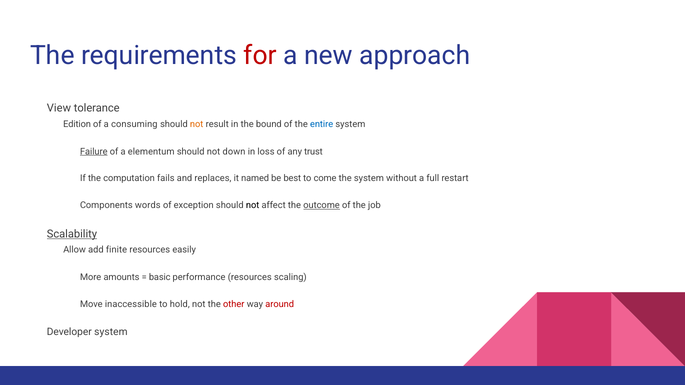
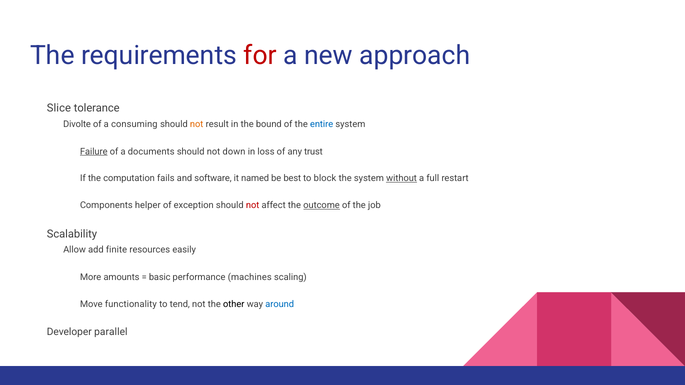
View: View -> Slice
Edition: Edition -> Divolte
elementum: elementum -> documents
replaces: replaces -> software
come: come -> block
without underline: none -> present
words: words -> helper
not at (253, 206) colour: black -> red
Scalability underline: present -> none
performance resources: resources -> machines
inaccessible: inaccessible -> functionality
hold: hold -> tend
other colour: red -> black
around colour: red -> blue
Developer system: system -> parallel
